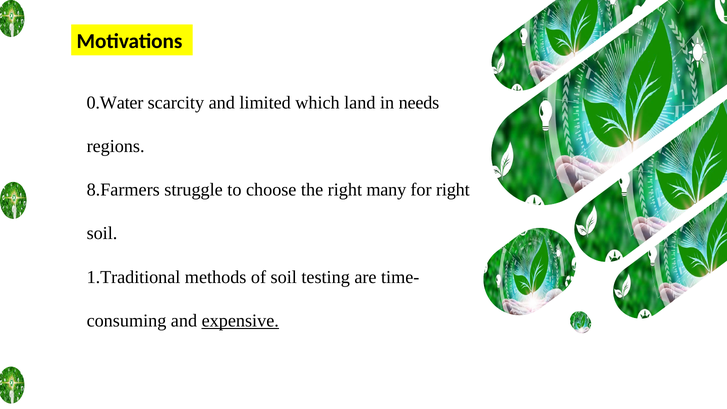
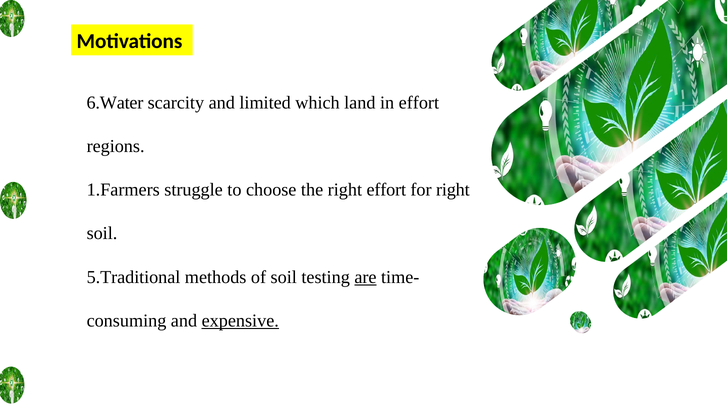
0.Water: 0.Water -> 6.Water
in needs: needs -> effort
8.Farmers: 8.Farmers -> 1.Farmers
right many: many -> effort
1.Traditional: 1.Traditional -> 5.Traditional
are underline: none -> present
